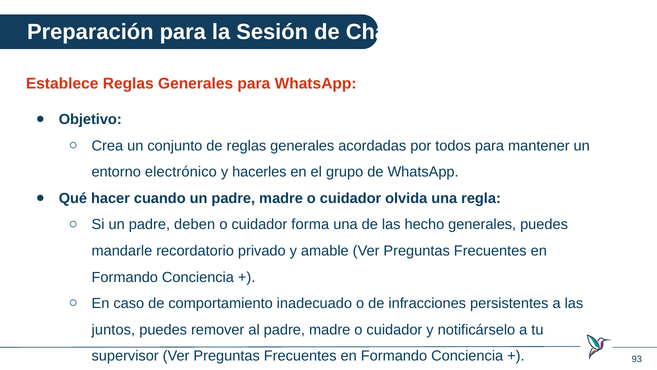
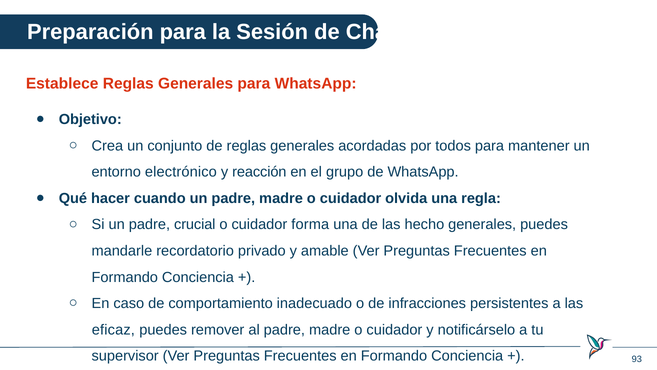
hacerles: hacerles -> reacción
deben: deben -> crucial
juntos: juntos -> eficaz
